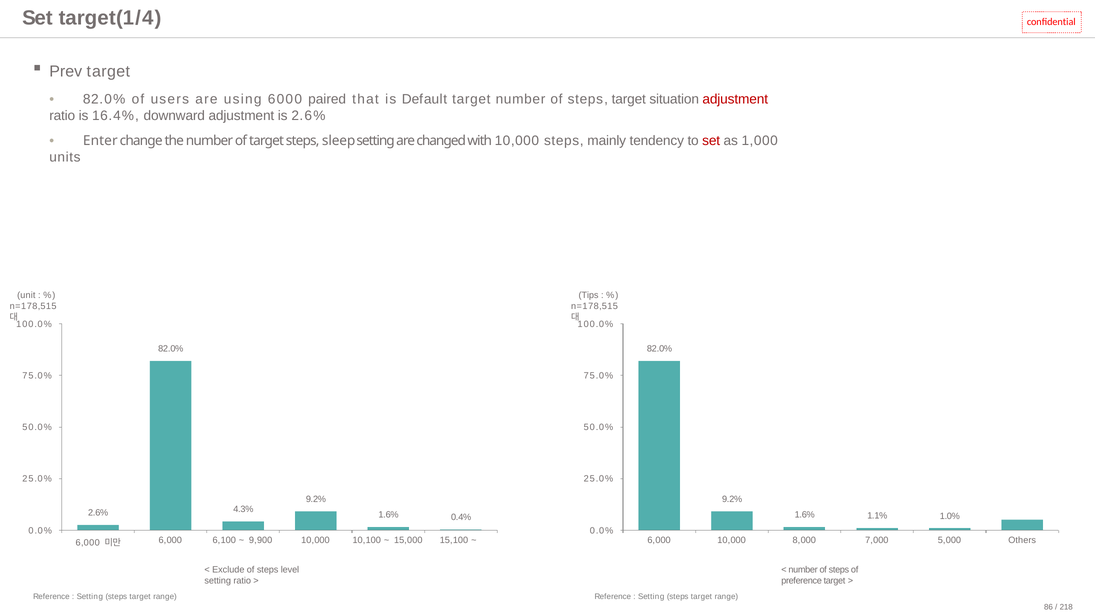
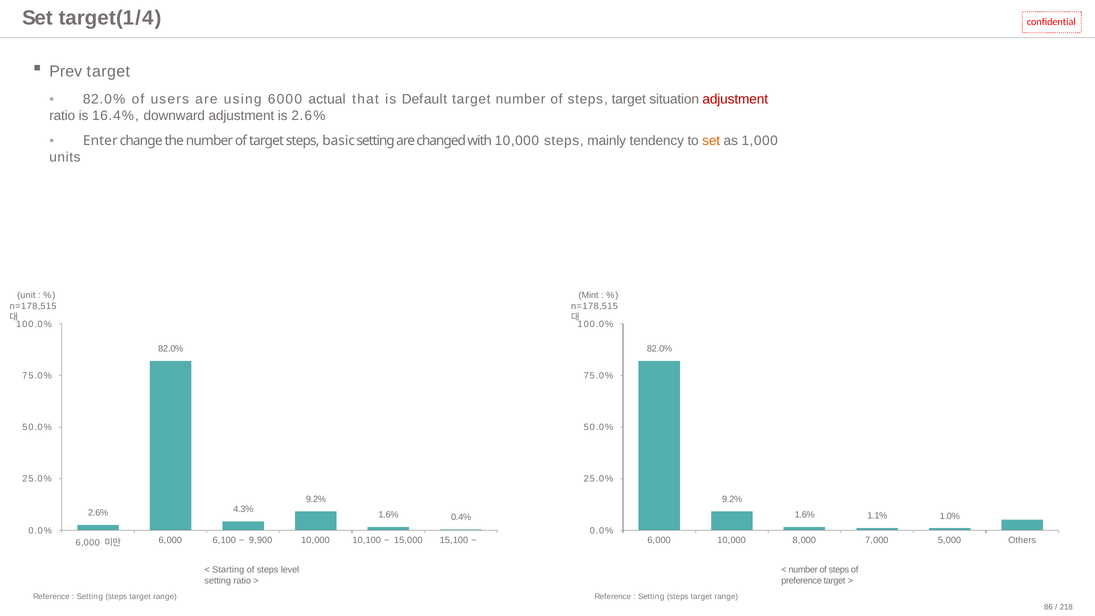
paired: paired -> actual
sleep: sleep -> basic
set at (711, 141) colour: red -> orange
Tips: Tips -> Mint
Exclude: Exclude -> Starting
